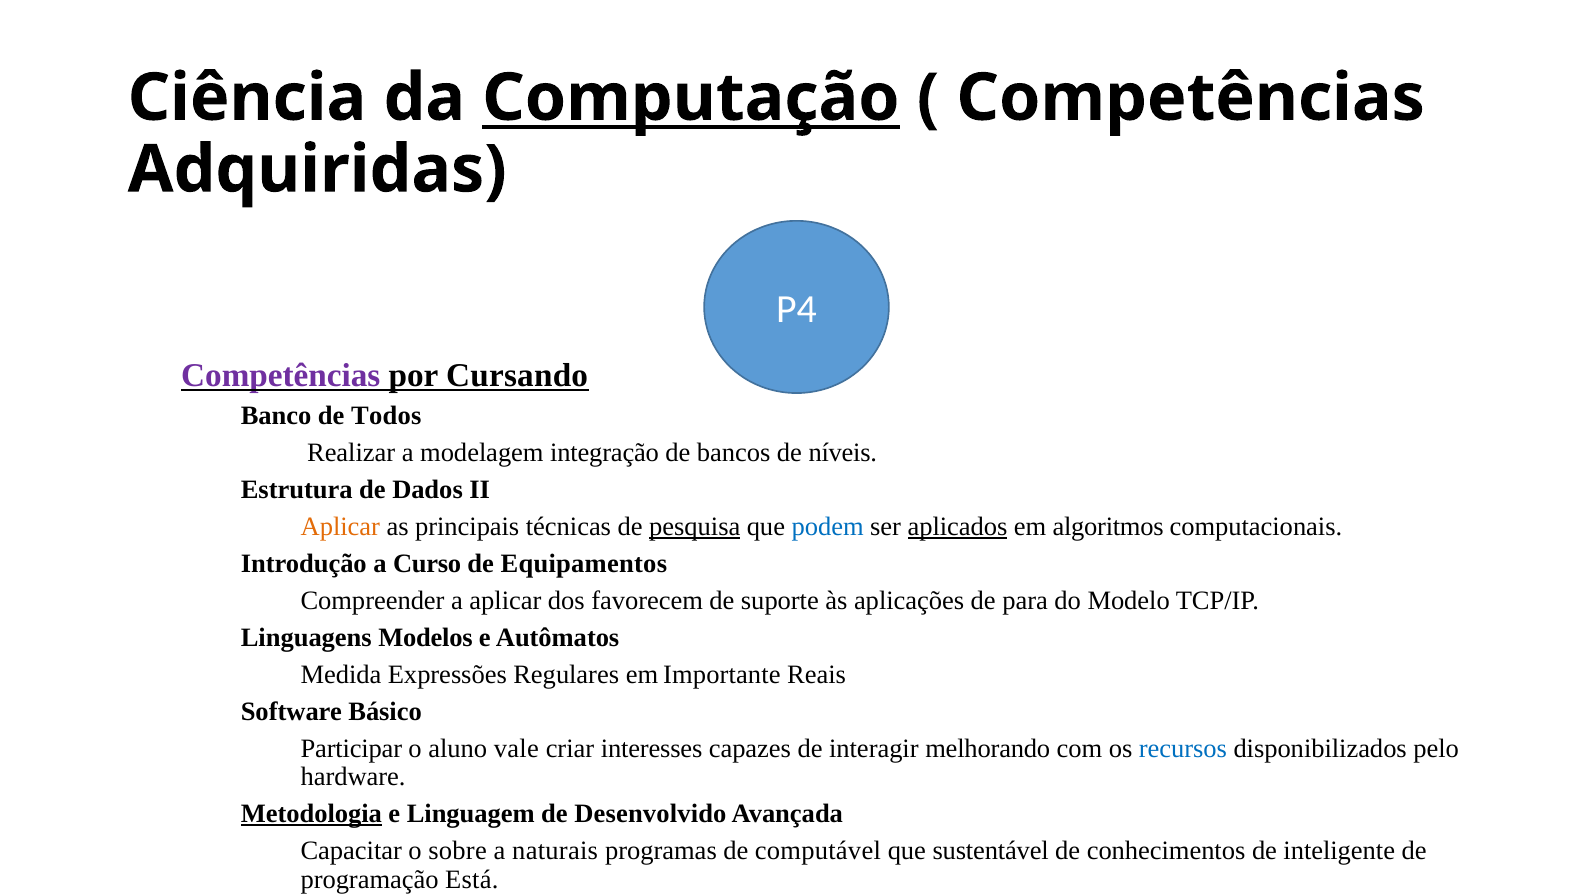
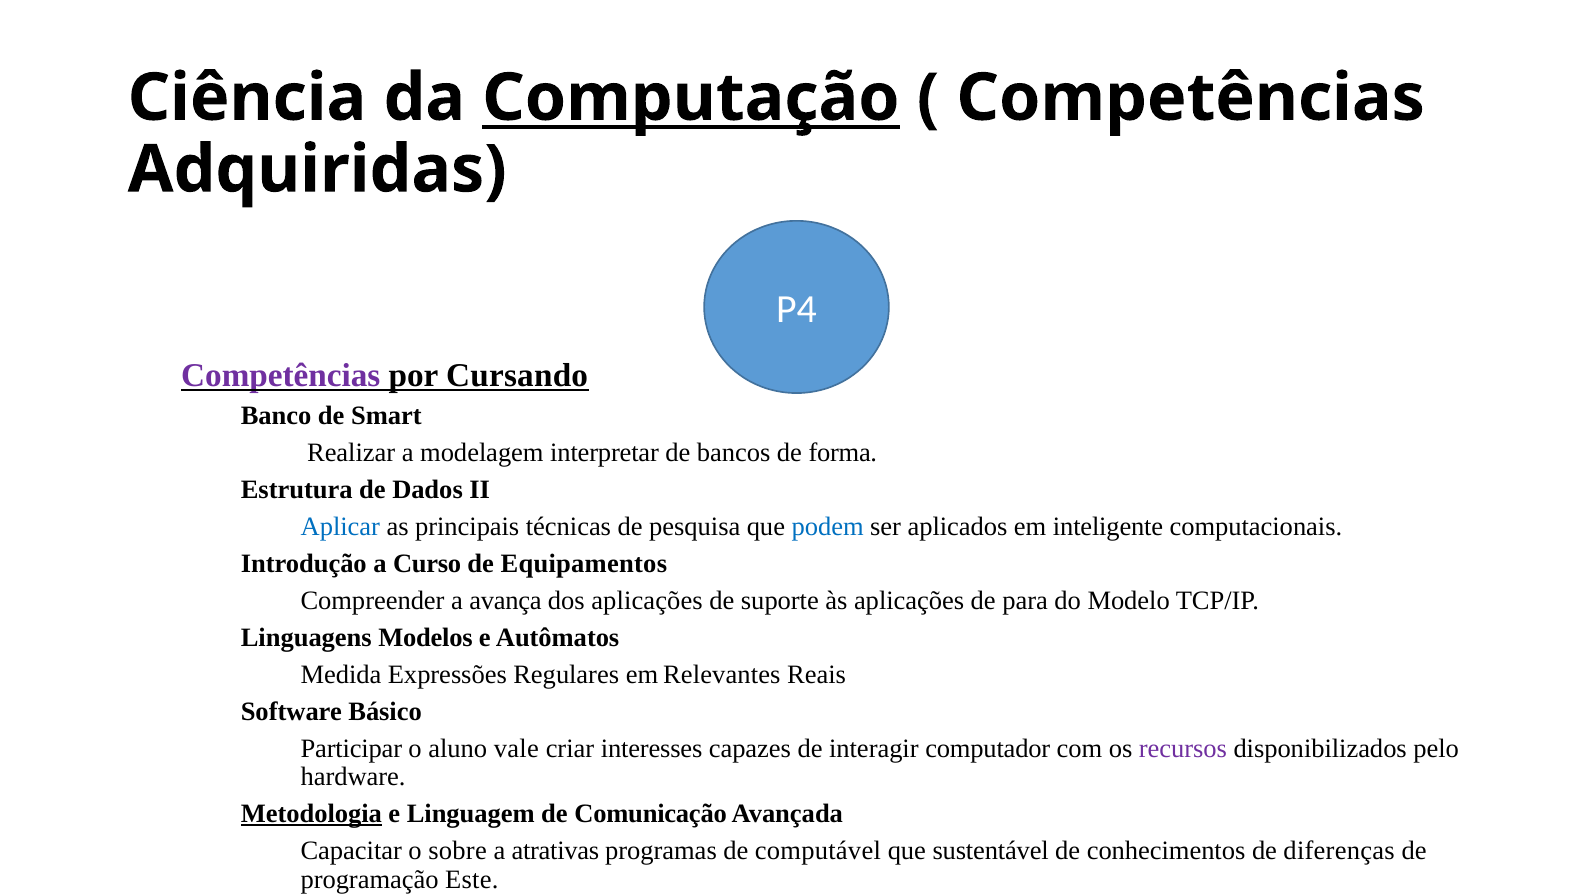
Todos: Todos -> Smart
integração: integração -> interpretar
níveis: níveis -> forma
Aplicar at (340, 527) colour: orange -> blue
pesquisa underline: present -> none
aplicados underline: present -> none
algoritmos: algoritmos -> inteligente
a aplicar: aplicar -> avança
dos favorecem: favorecem -> aplicações
Importante: Importante -> Relevantes
melhorando: melhorando -> computador
recursos colour: blue -> purple
Desenvolvido: Desenvolvido -> Comunicação
naturais: naturais -> atrativas
inteligente: inteligente -> diferenças
Está: Está -> Este
